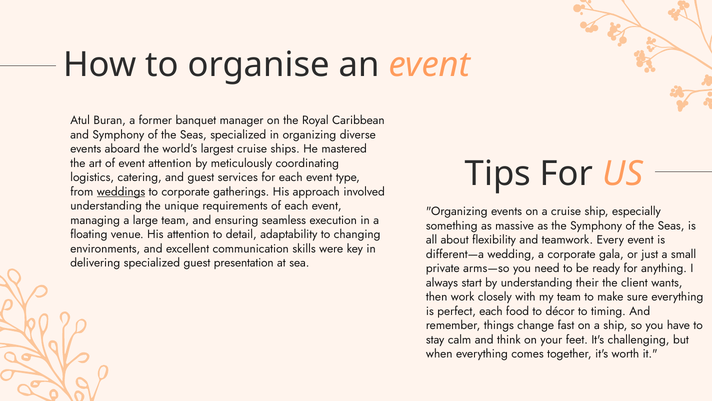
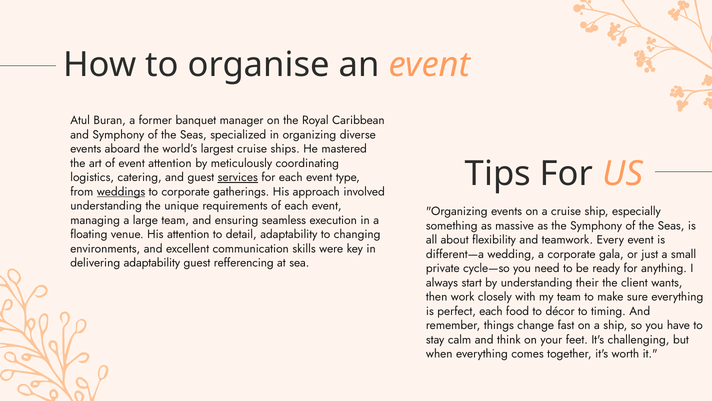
services underline: none -> present
delivering specialized: specialized -> adaptability
presentation: presentation -> refferencing
arms—so: arms—so -> cycle—so
